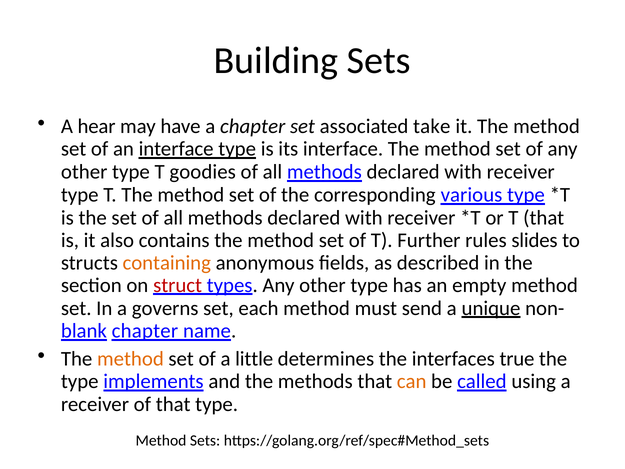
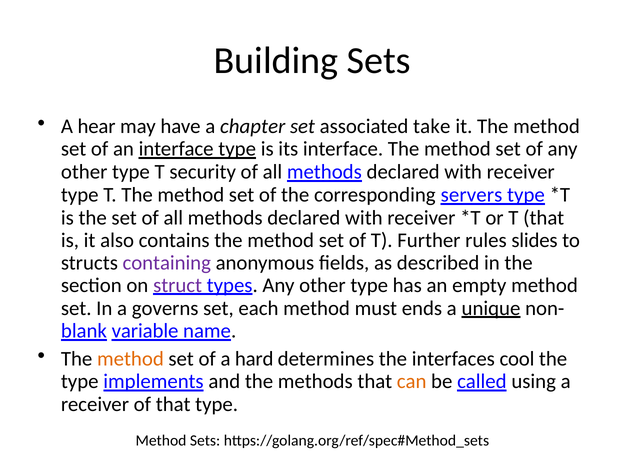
goodies: goodies -> security
various: various -> servers
containing colour: orange -> purple
struct colour: red -> purple
send: send -> ends
chapter at (145, 331): chapter -> variable
little: little -> hard
true: true -> cool
